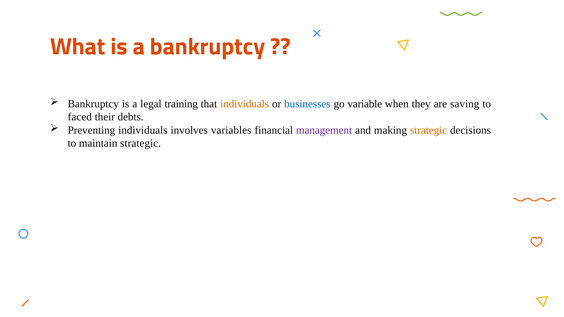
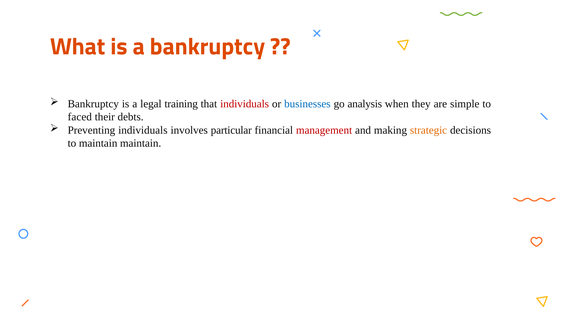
individuals at (245, 104) colour: orange -> red
variable: variable -> analysis
saving: saving -> simple
variables: variables -> particular
management colour: purple -> red
maintain strategic: strategic -> maintain
